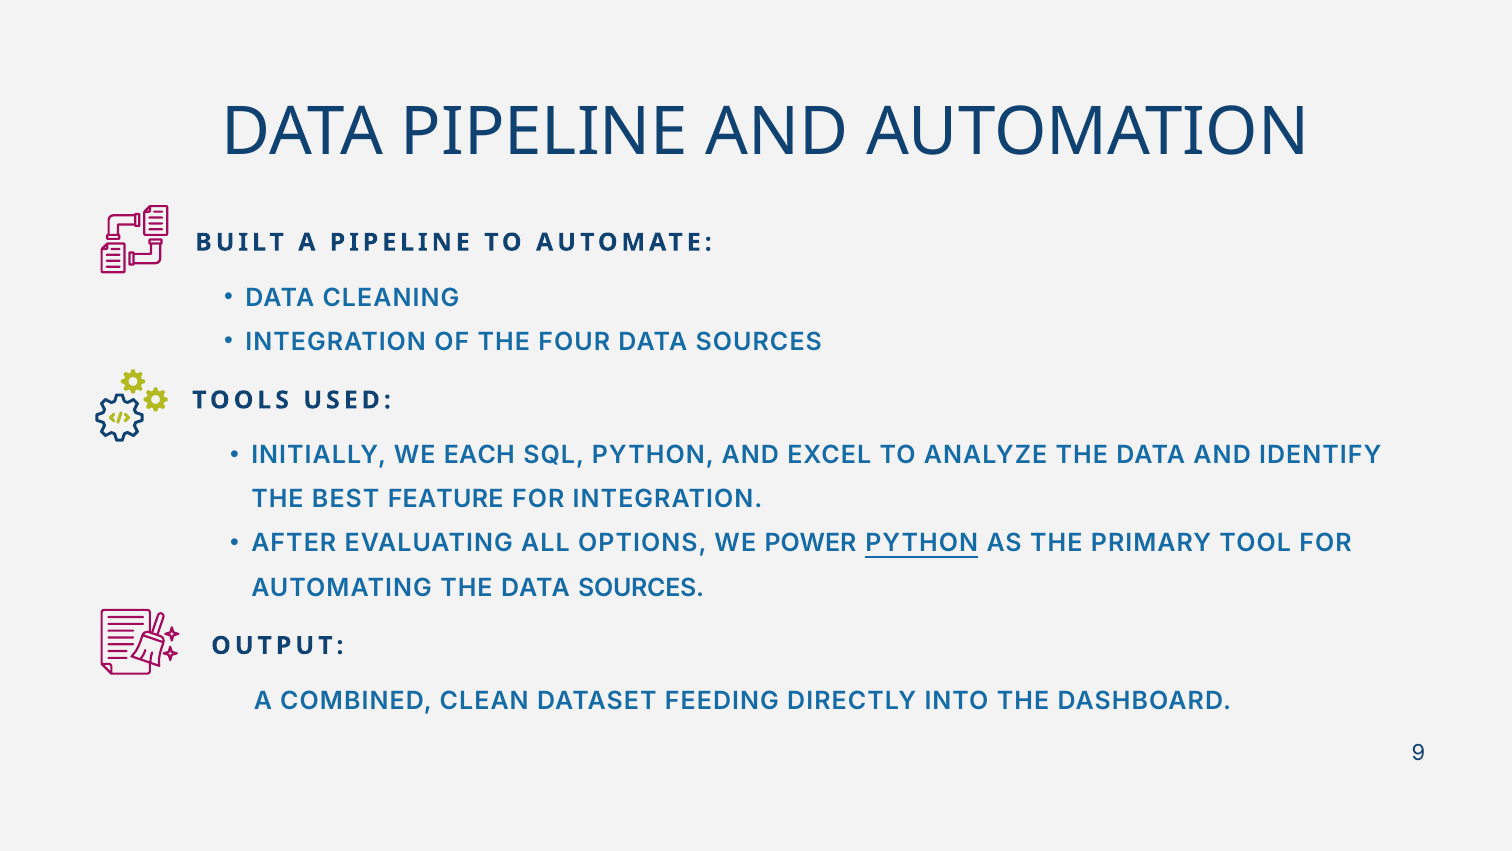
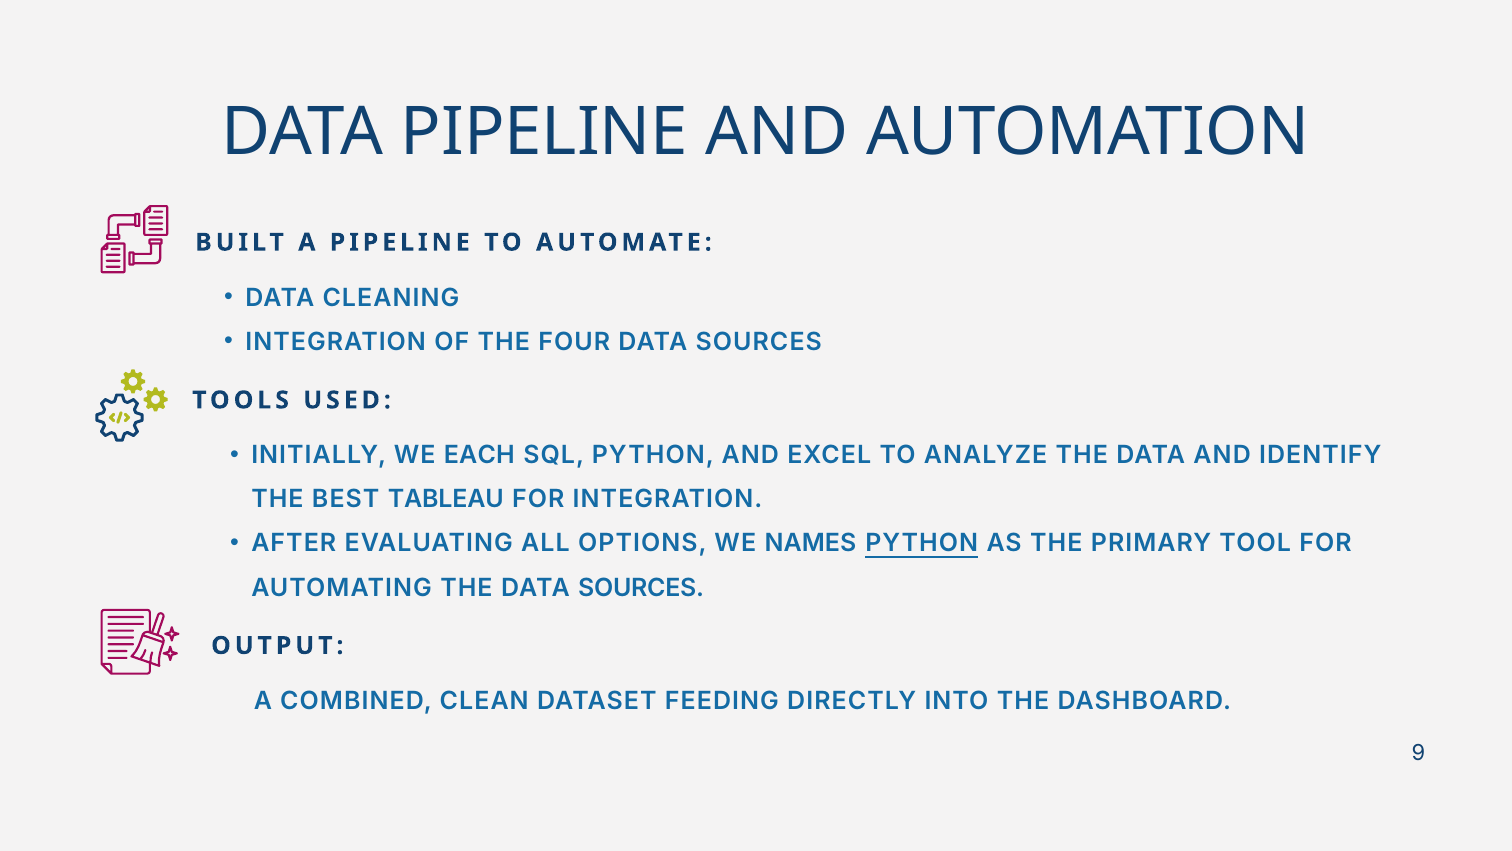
FEATURE: FEATURE -> TABLEAU
POWER: POWER -> NAMES
